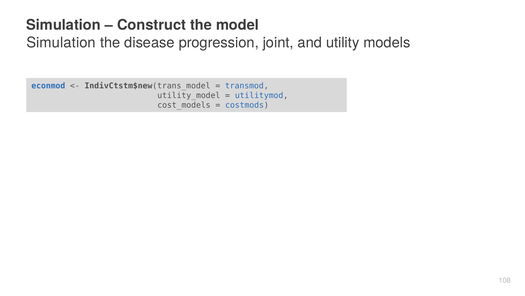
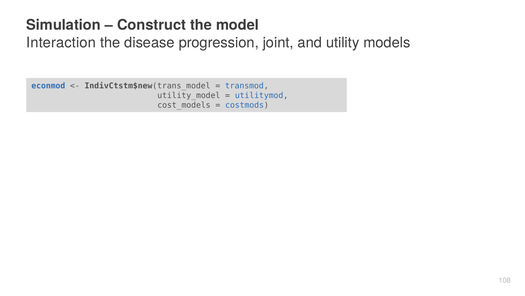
Simulation at (61, 43): Simulation -> Interaction
